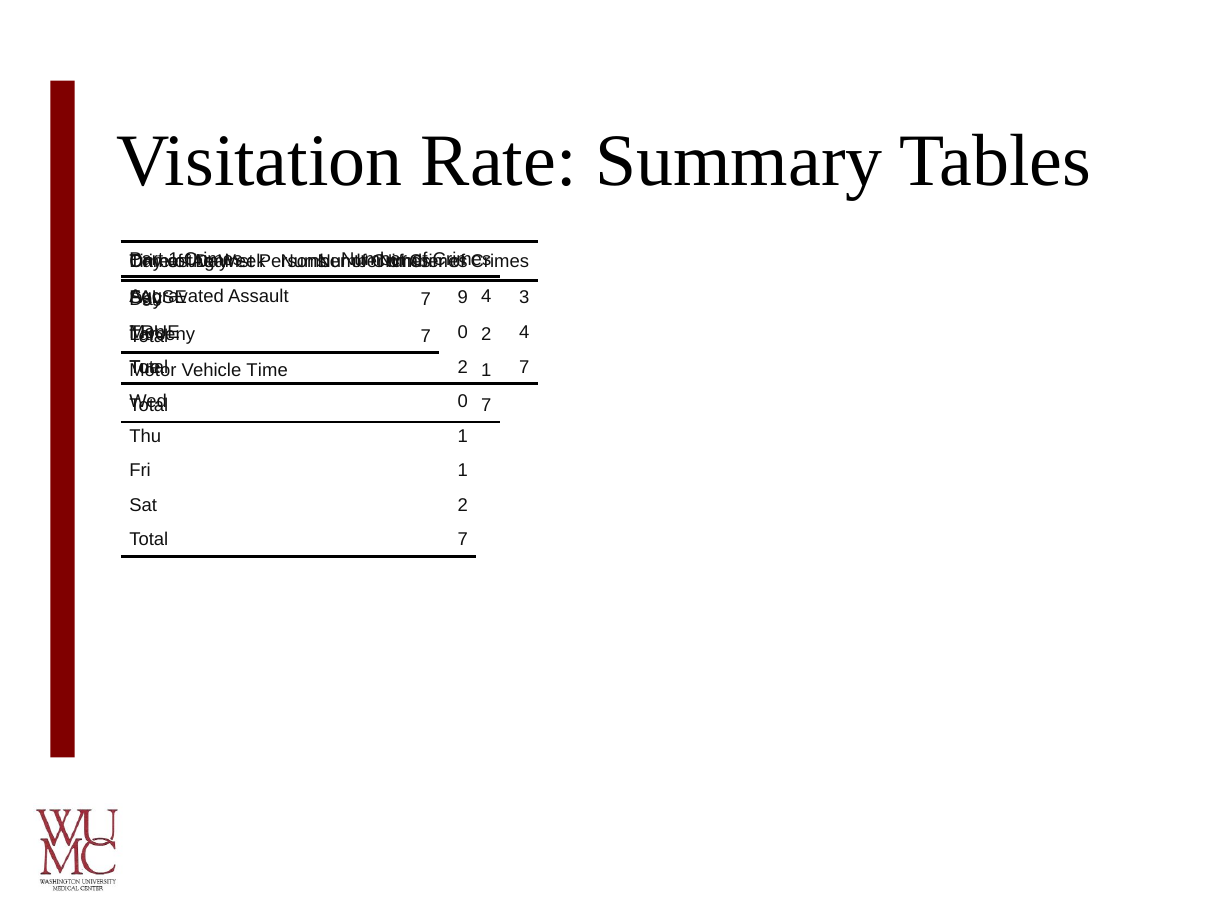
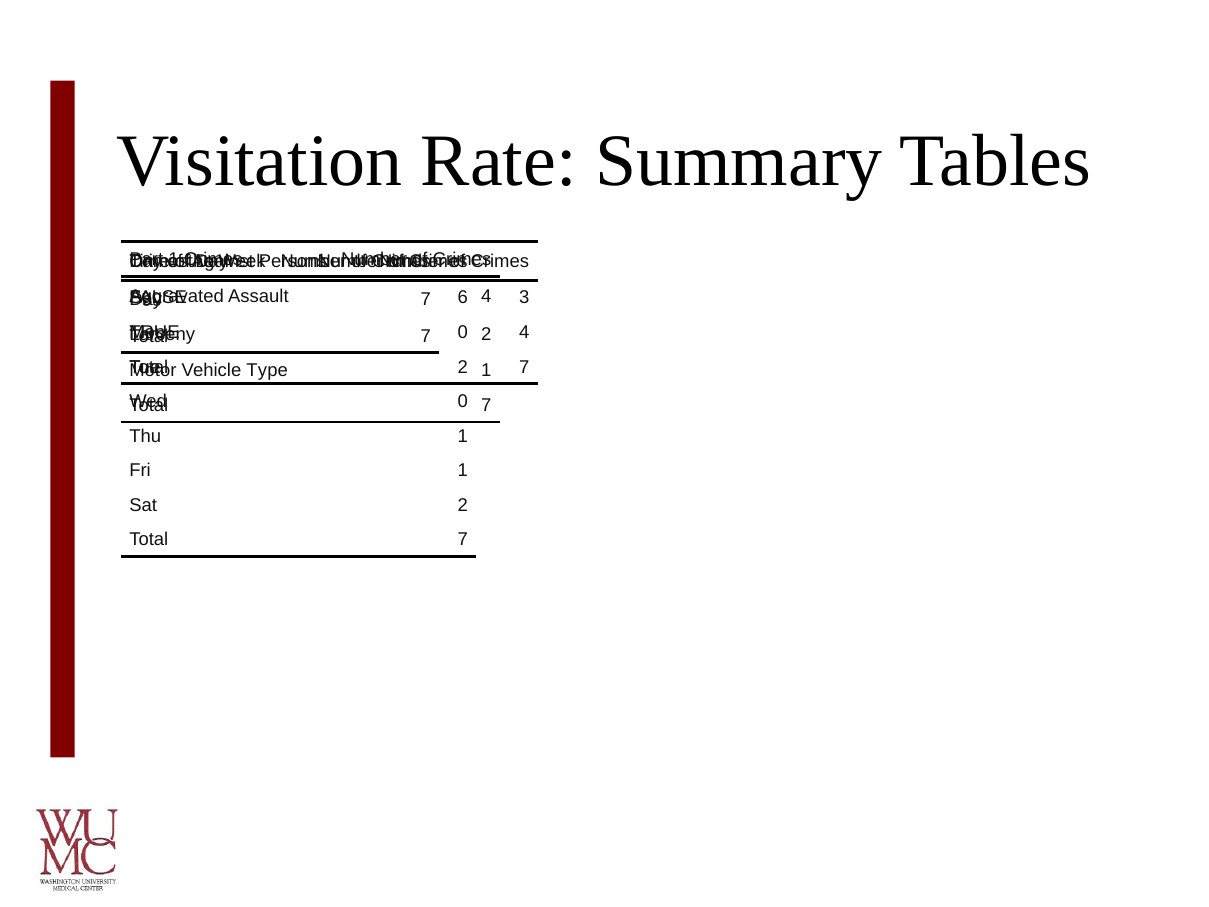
9: 9 -> 6
Vehicle Time: Time -> Type
